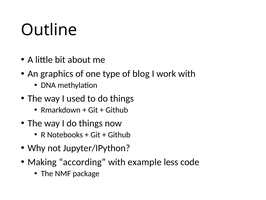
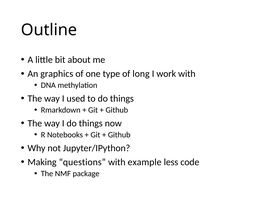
blog: blog -> long
according: according -> questions
